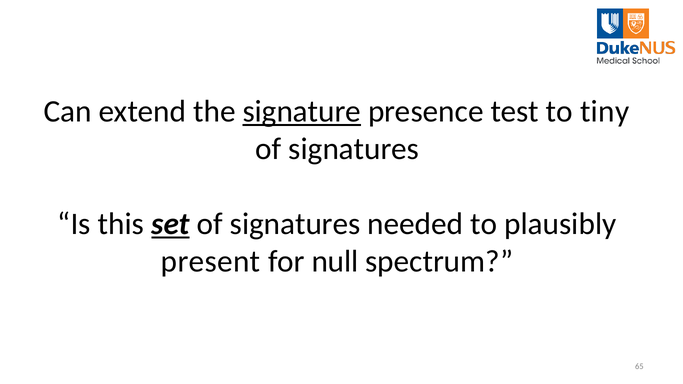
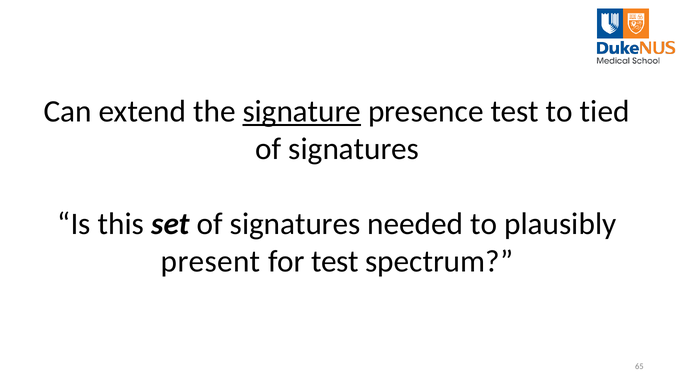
tiny: tiny -> tied
set underline: present -> none
for null: null -> test
